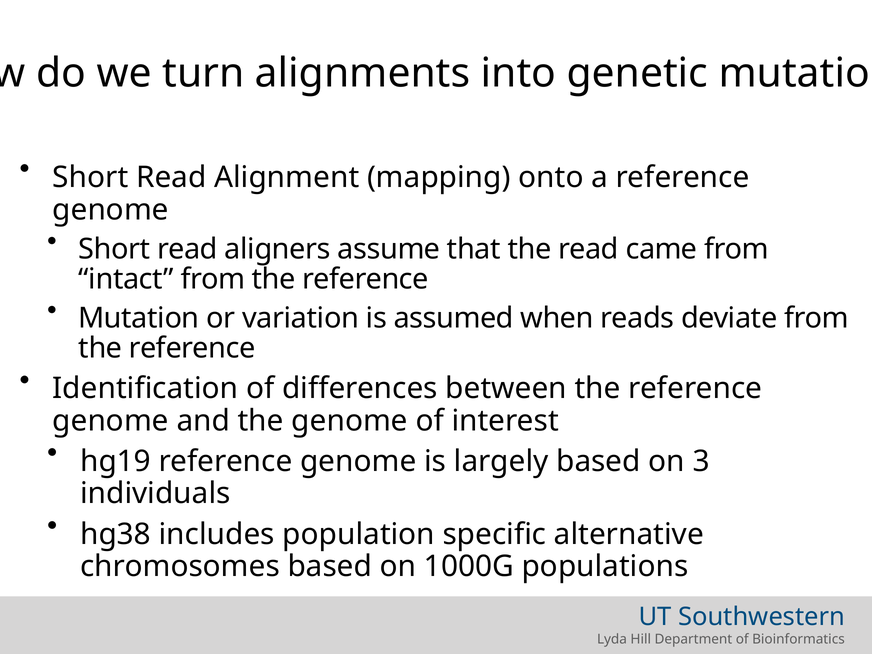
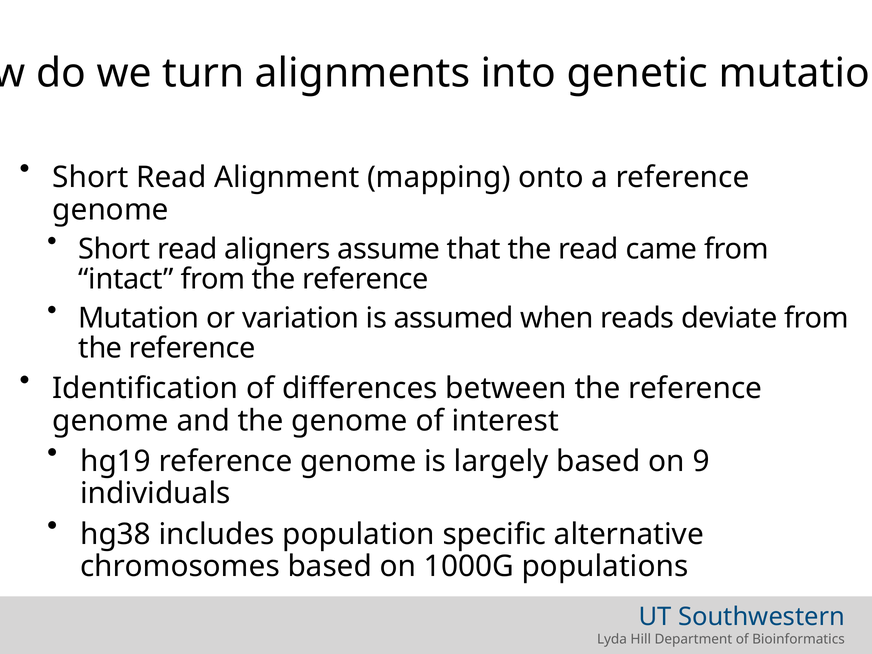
3: 3 -> 9
